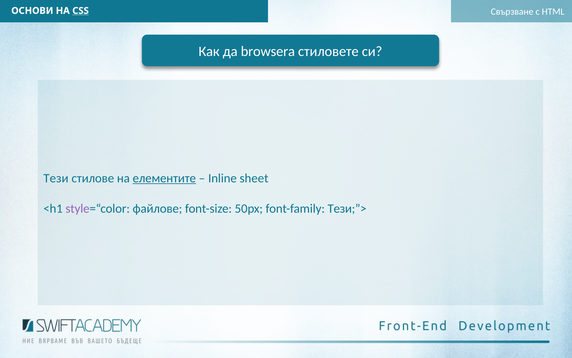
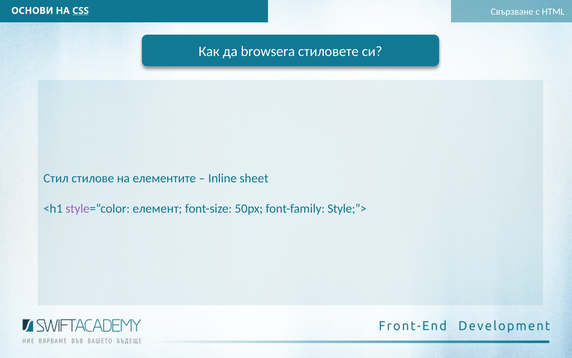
Тези: Тези -> Стил
елементите underline: present -> none
файлове: файлове -> елемент
Тези;”>: Тези;”> -> Style;”>
